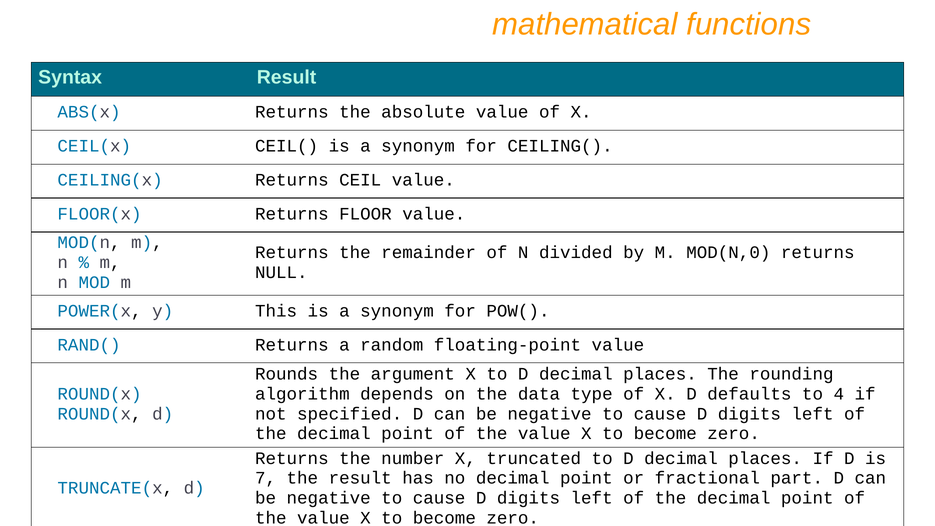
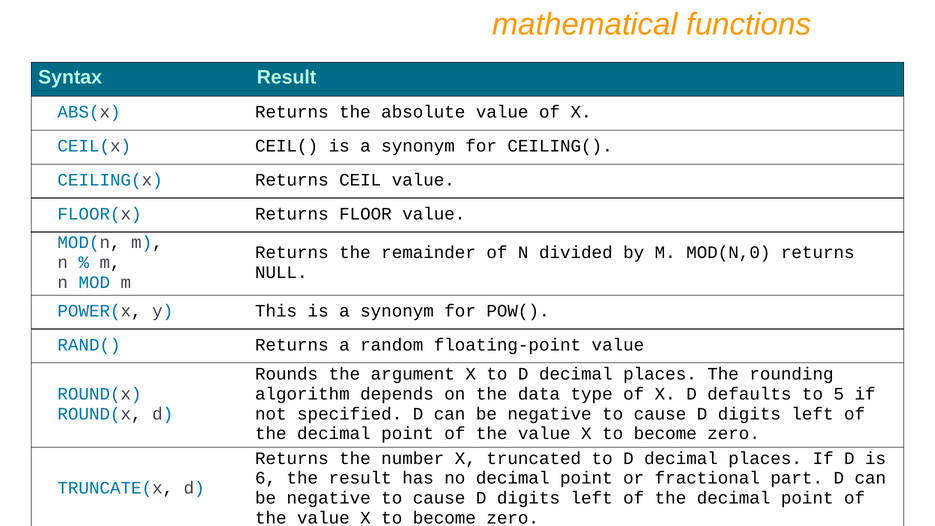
4: 4 -> 5
7: 7 -> 6
